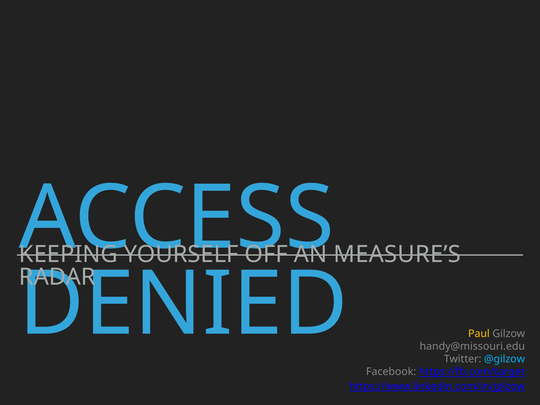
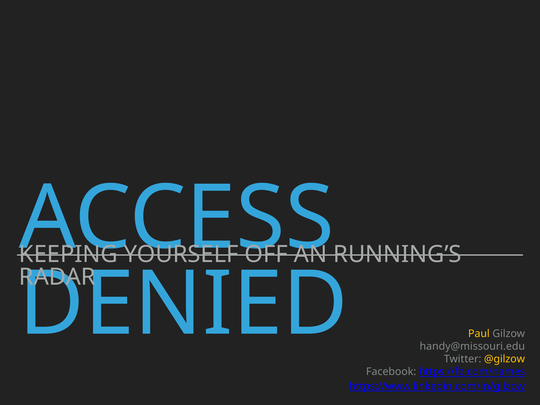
MEASURE’S: MEASURE’S -> RUNNING’S
@gilzow colour: light blue -> yellow
https://fb.com/target: https://fb.com/target -> https://fb.com/names
